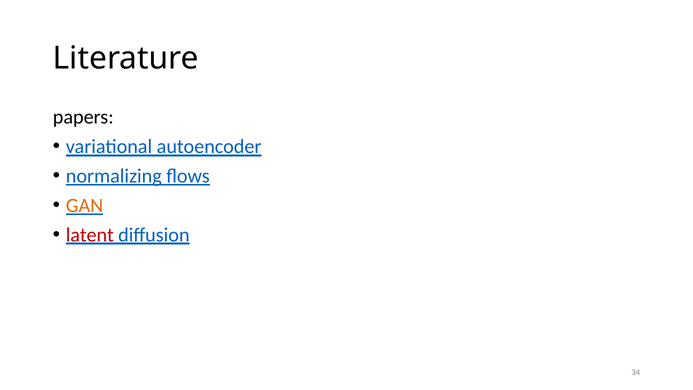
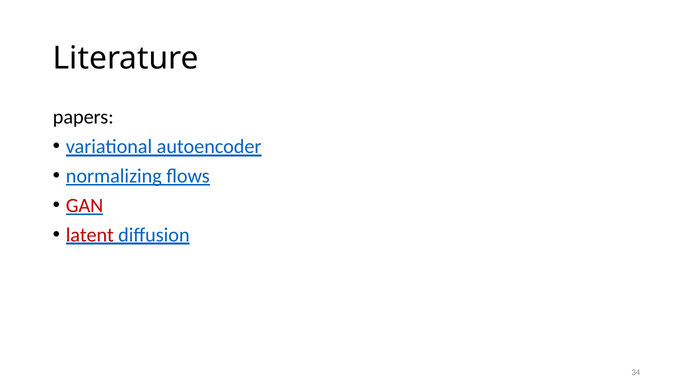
GAN colour: orange -> red
